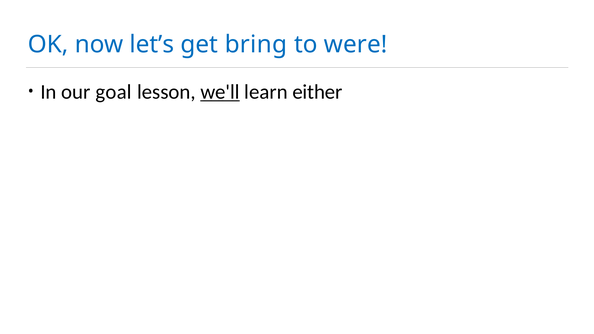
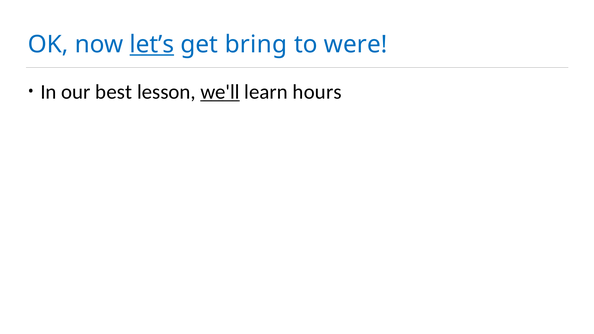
let’s underline: none -> present
goal: goal -> best
either: either -> hours
